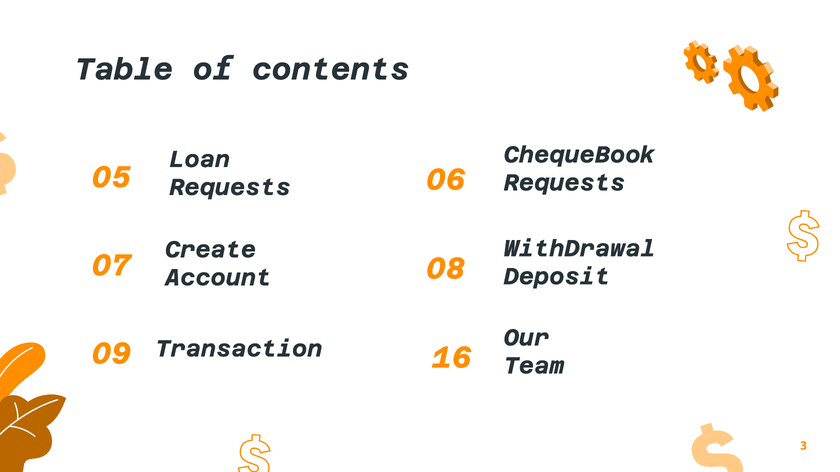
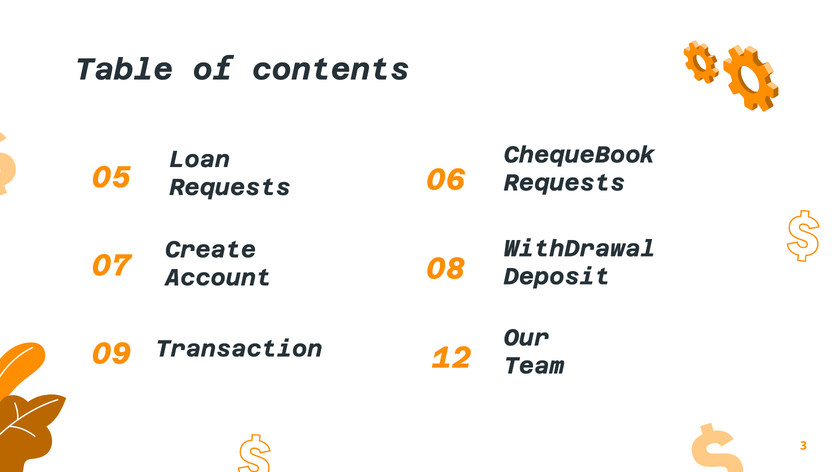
16: 16 -> 12
